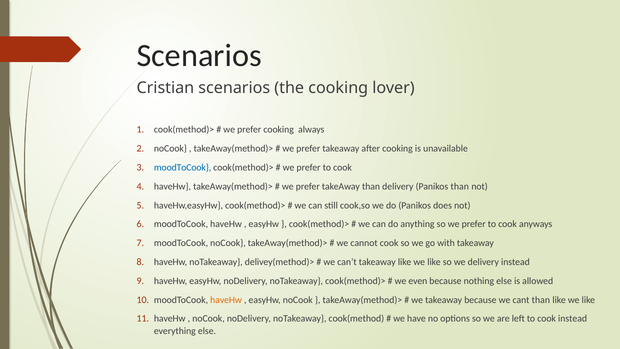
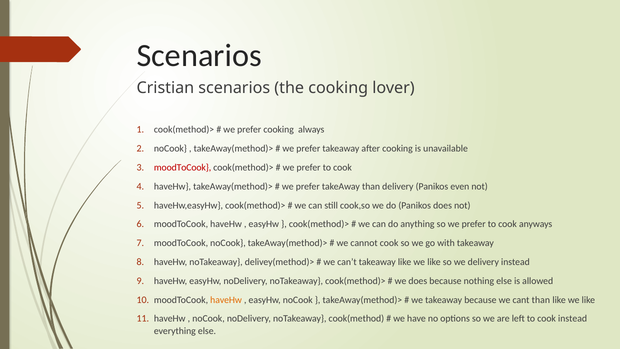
moodToCook at (183, 167) colour: blue -> red
Panikos than: than -> even
we even: even -> does
